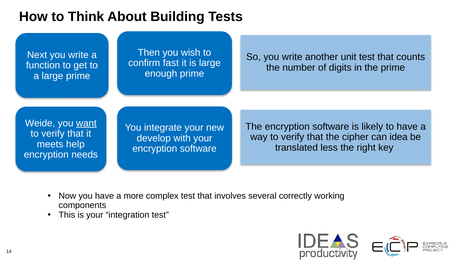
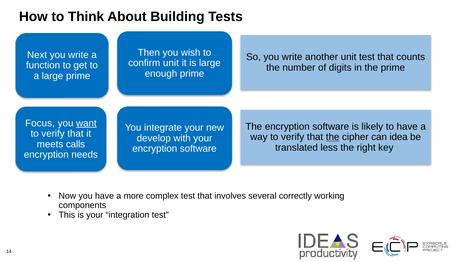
confirm fast: fast -> unit
Weide: Weide -> Focus
the at (333, 137) underline: none -> present
help: help -> calls
